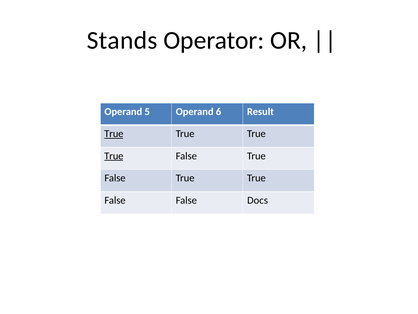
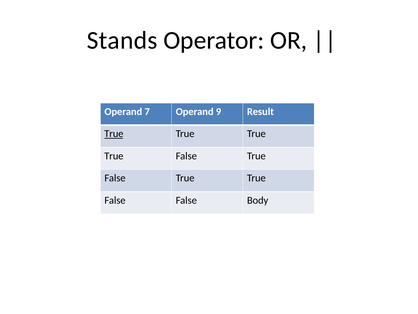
5: 5 -> 7
6: 6 -> 9
True at (114, 156) underline: present -> none
Docs: Docs -> Body
